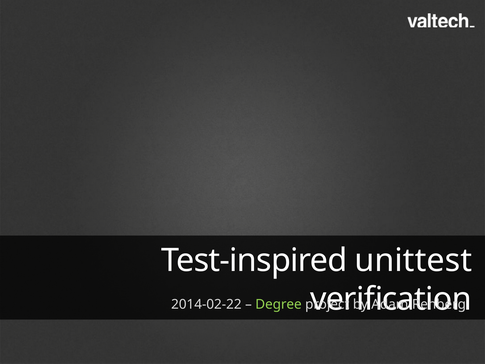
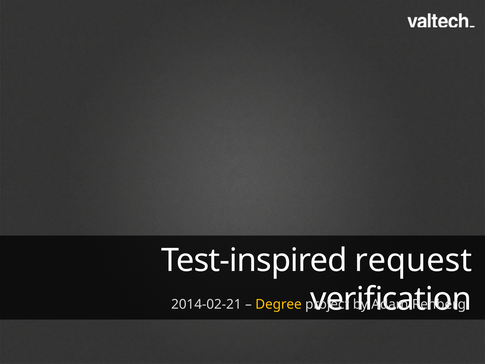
unittest: unittest -> request
2014-02-22: 2014-02-22 -> 2014-02-21
Degree colour: light green -> yellow
